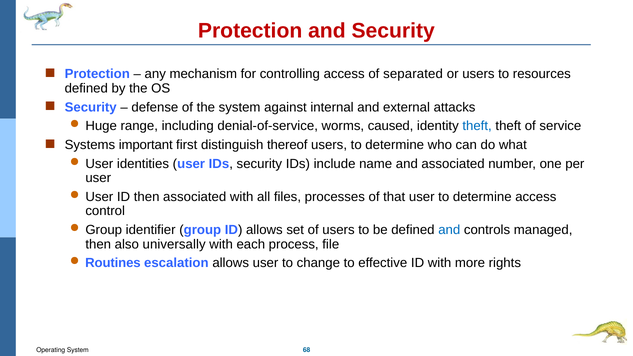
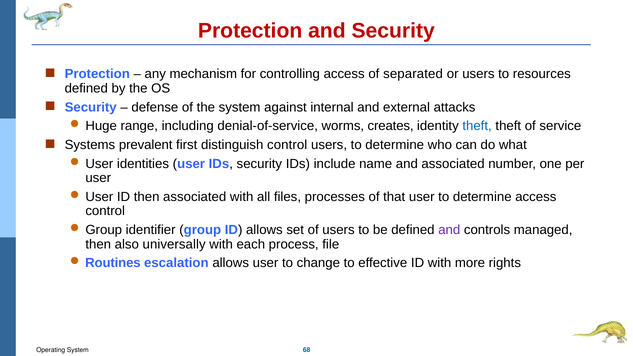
caused: caused -> creates
important: important -> prevalent
distinguish thereof: thereof -> control
and at (449, 230) colour: blue -> purple
